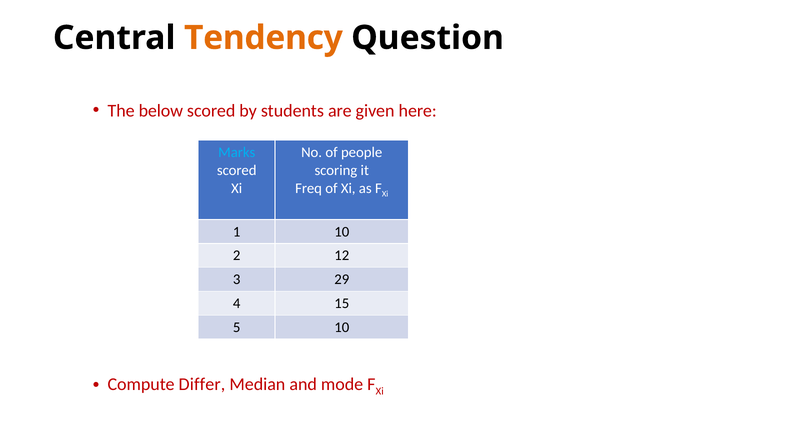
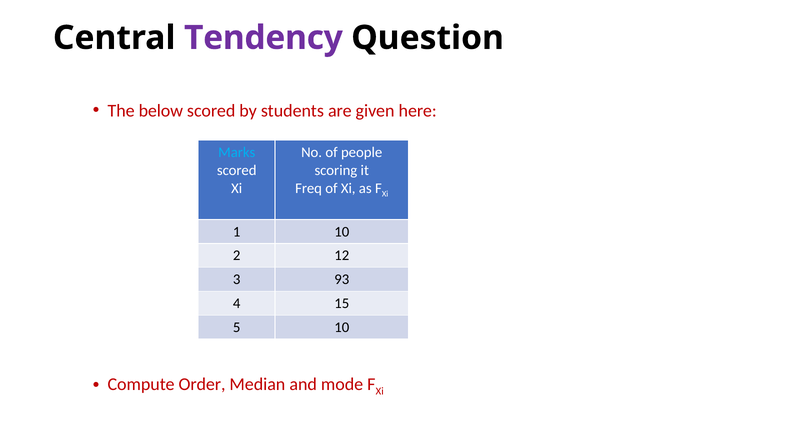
Tendency colour: orange -> purple
29: 29 -> 93
Differ: Differ -> Order
